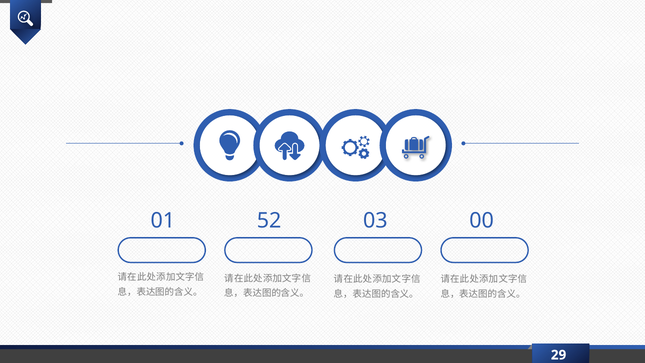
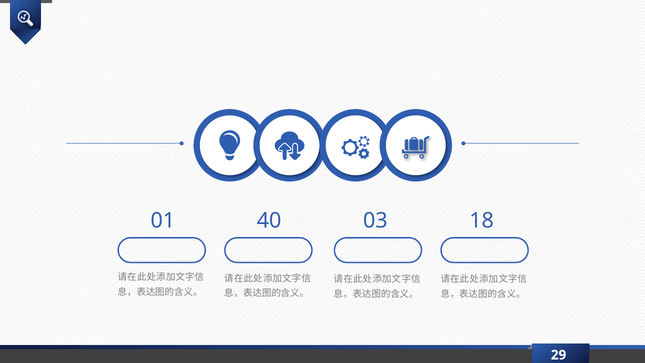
52: 52 -> 40
00: 00 -> 18
